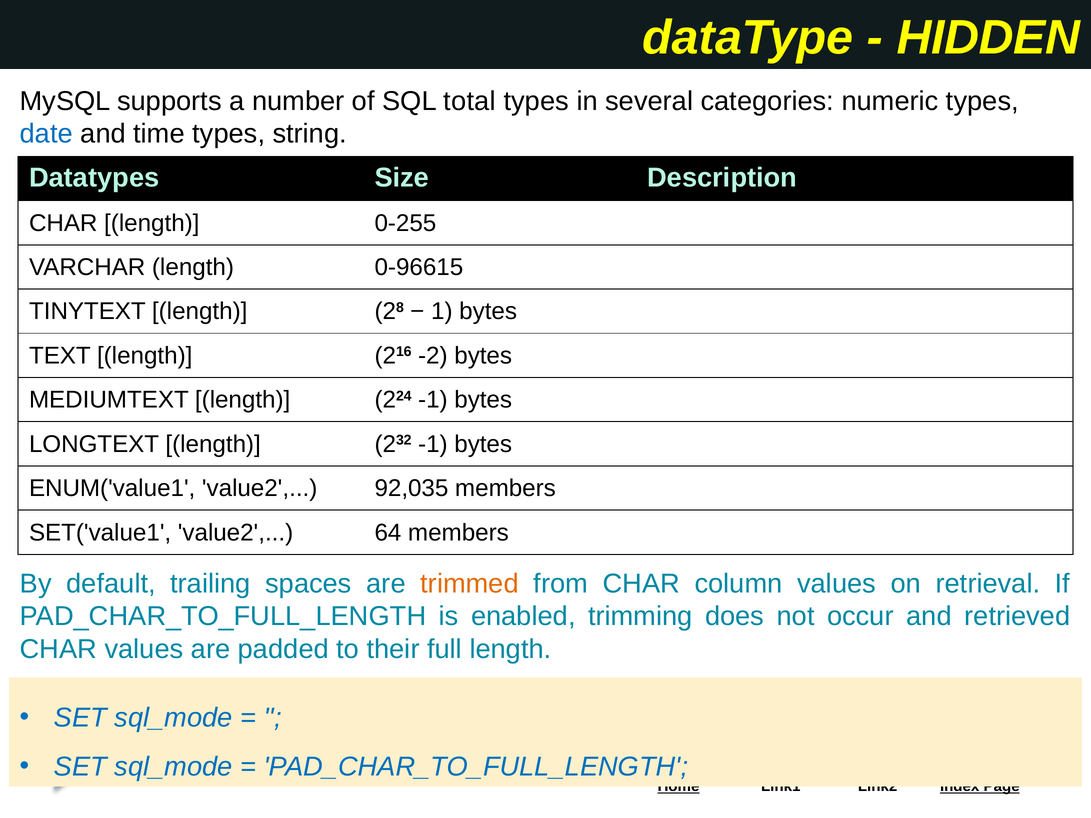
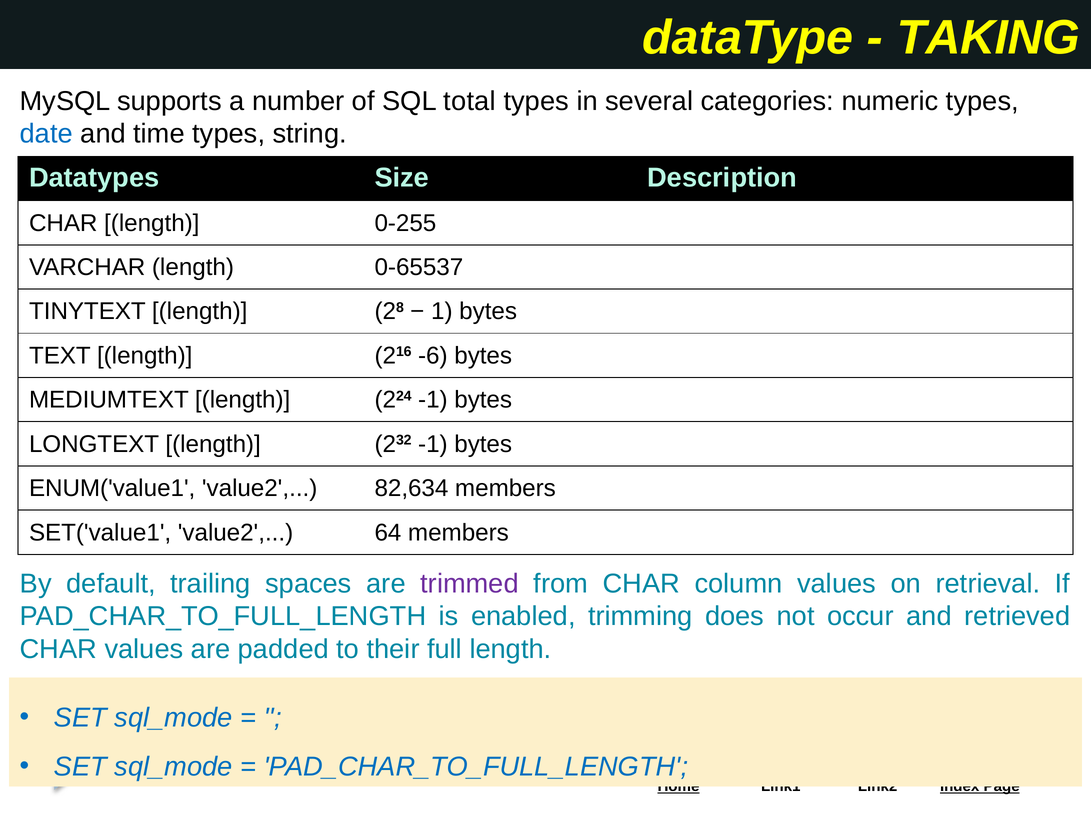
HIDDEN: HIDDEN -> TAKING
0-96615: 0-96615 -> 0-65537
-2: -2 -> -6
92,035: 92,035 -> 82,634
trimmed colour: orange -> purple
